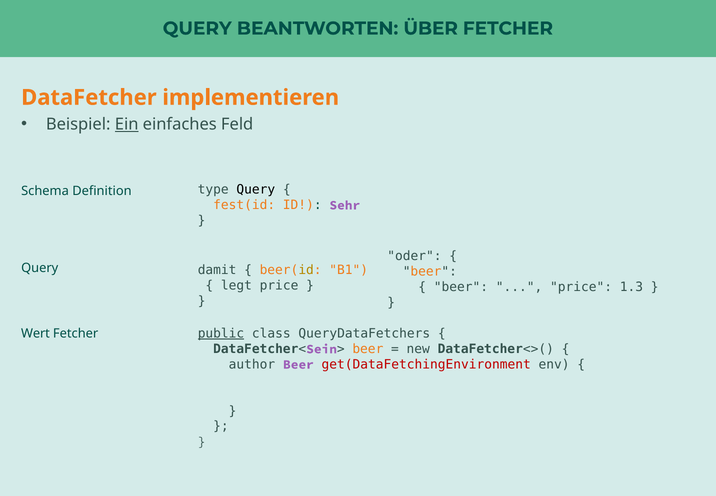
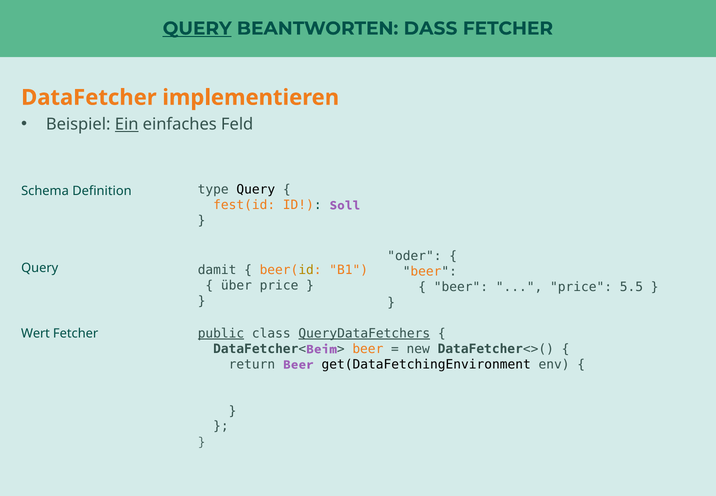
QUERY at (197, 28) underline: none -> present
ÜBER: ÜBER -> DASS
Sehr: Sehr -> Soll
legt: legt -> über
1.3: 1.3 -> 5.5
QueryDataFetchers underline: none -> present
Sein: Sein -> Beim
author: author -> return
get(DataFetchingEnvironment colour: red -> black
